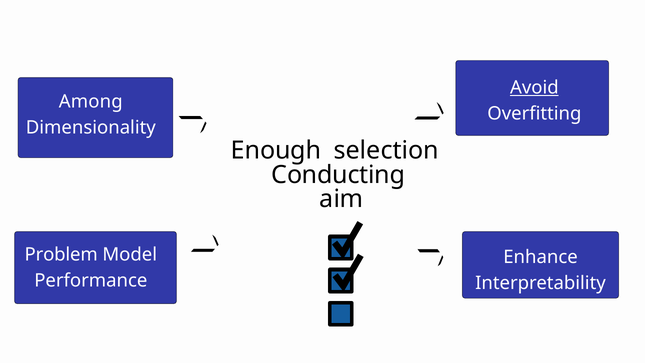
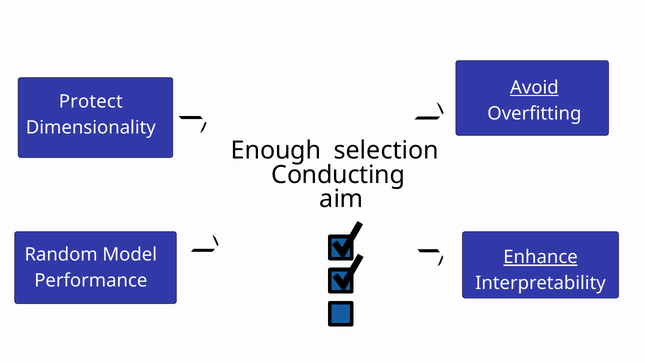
Among: Among -> Protect
Problem: Problem -> Random
Enhance underline: none -> present
